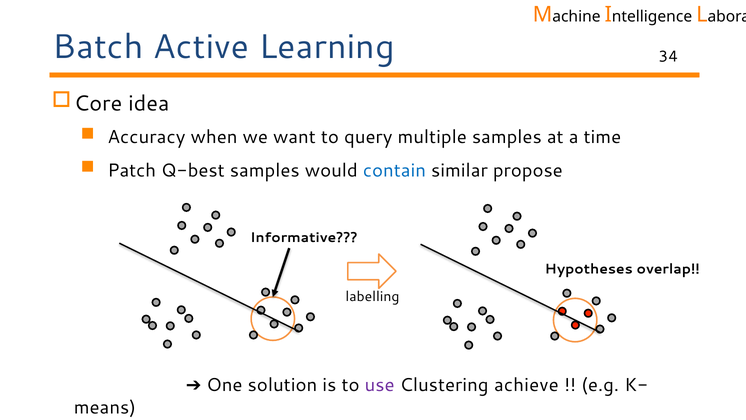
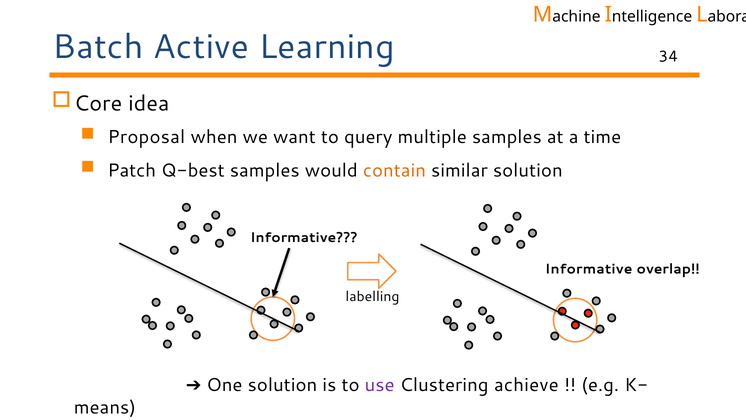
Accuracy: Accuracy -> Proposal
contain colour: blue -> orange
similar propose: propose -> solution
Hypotheses at (589, 269): Hypotheses -> Informative
